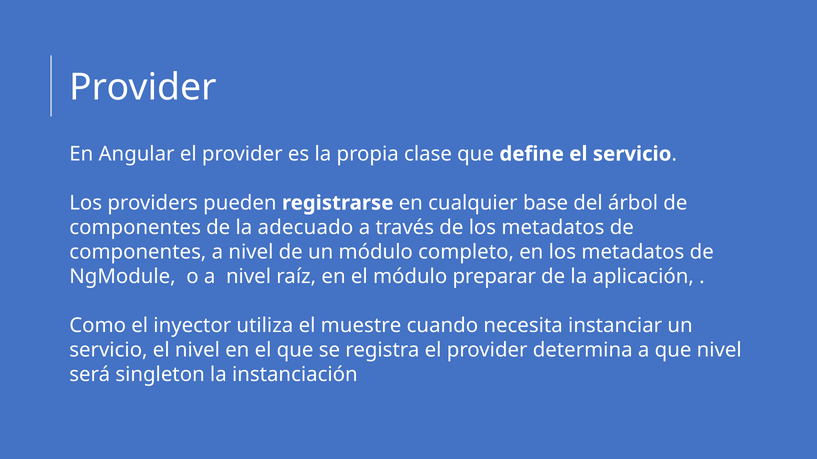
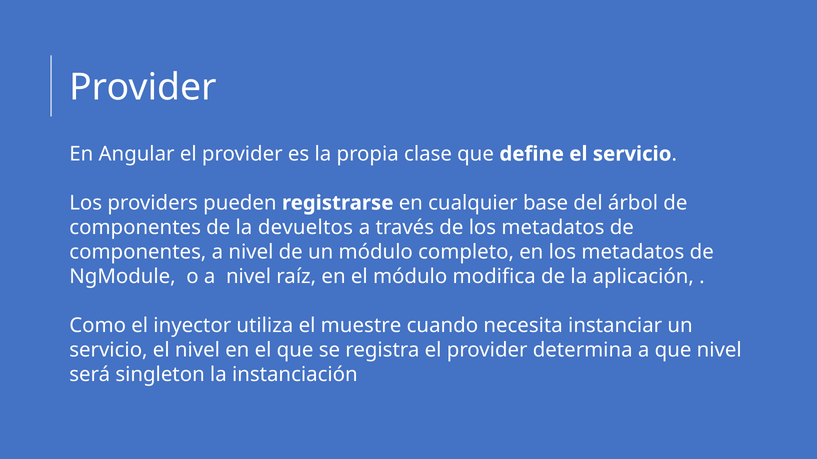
adecuado: adecuado -> devueltos
preparar: preparar -> modifica
